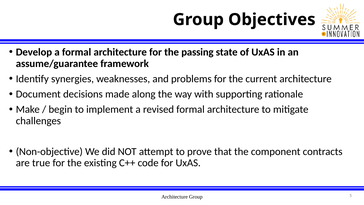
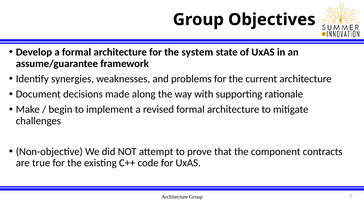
passing: passing -> system
